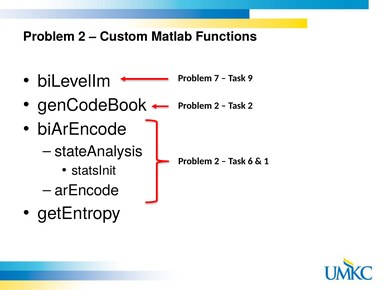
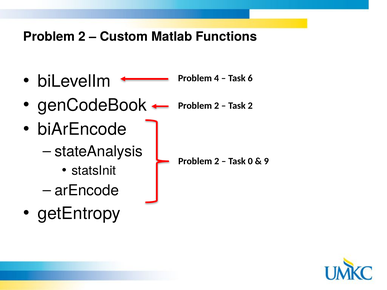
7: 7 -> 4
9: 9 -> 6
6: 6 -> 0
1: 1 -> 9
